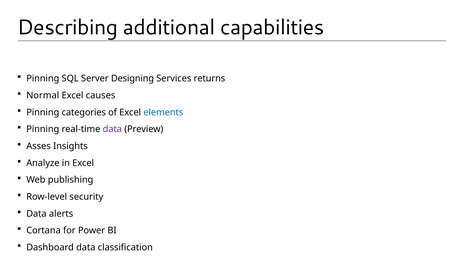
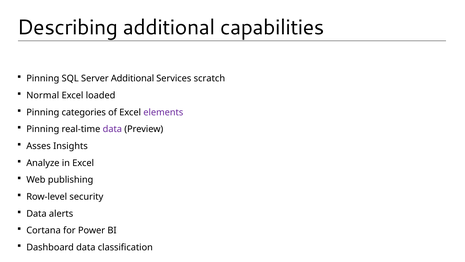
Server Designing: Designing -> Additional
returns: returns -> scratch
causes: causes -> loaded
elements colour: blue -> purple
